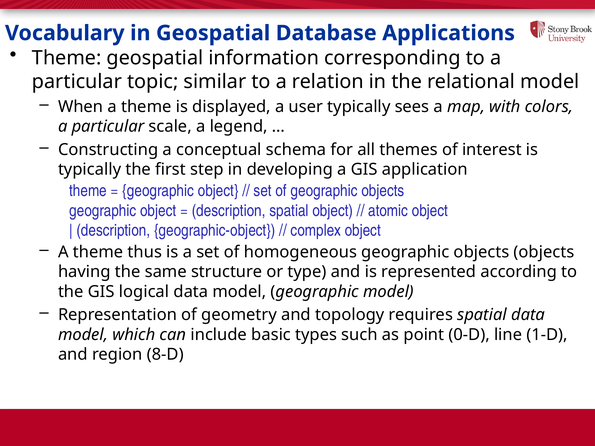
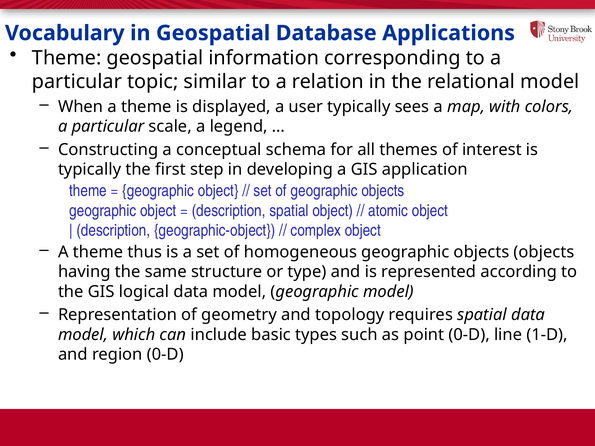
region 8-D: 8-D -> 0-D
